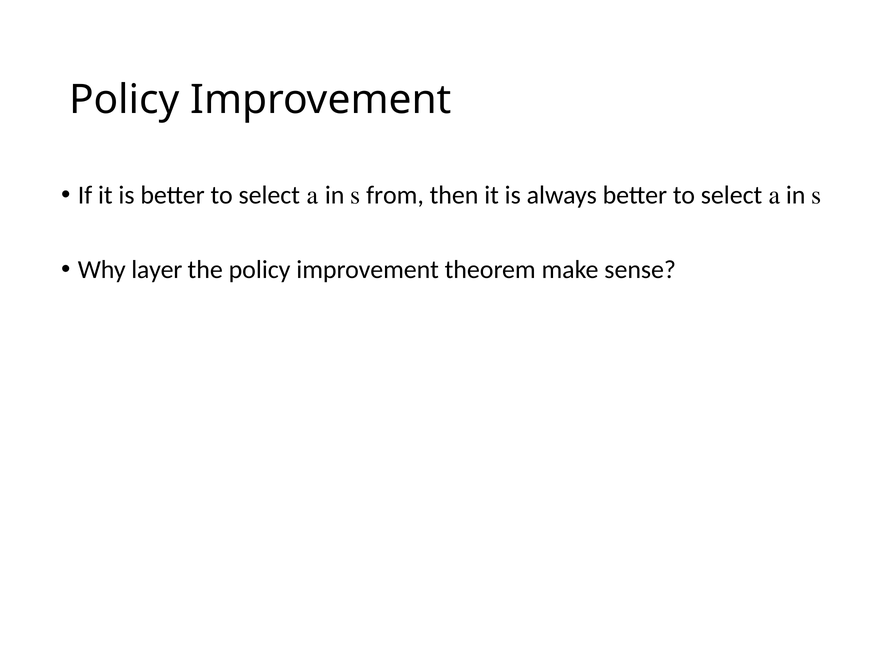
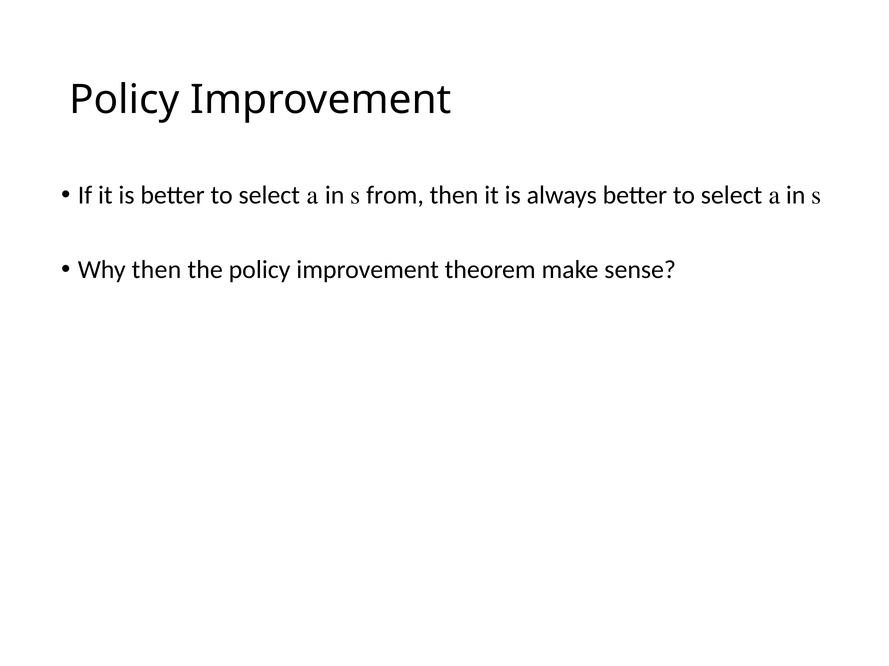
Why layer: layer -> then
